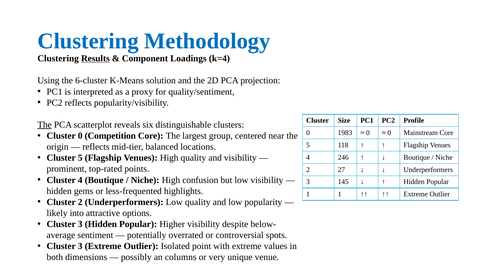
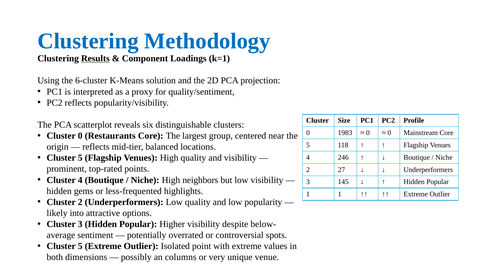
k=4: k=4 -> k=1
The at (45, 125) underline: present -> none
Competition: Competition -> Restaurants
confusion: confusion -> neighbors
3 at (80, 246): 3 -> 5
